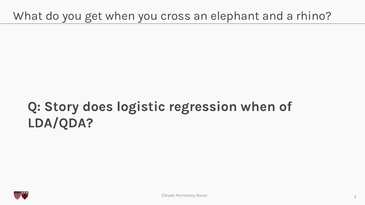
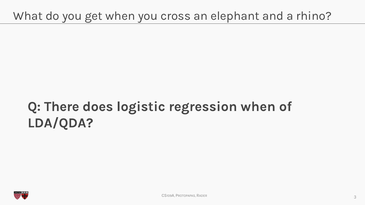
Story: Story -> There
